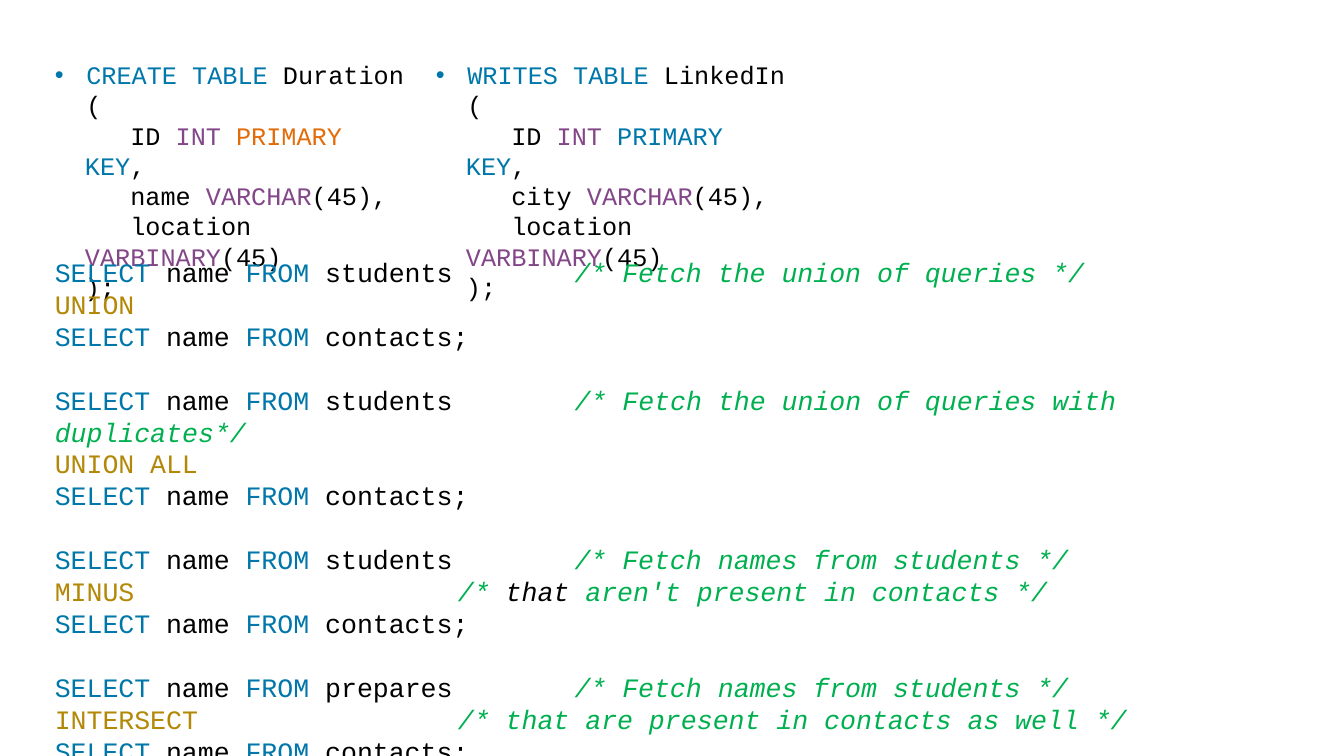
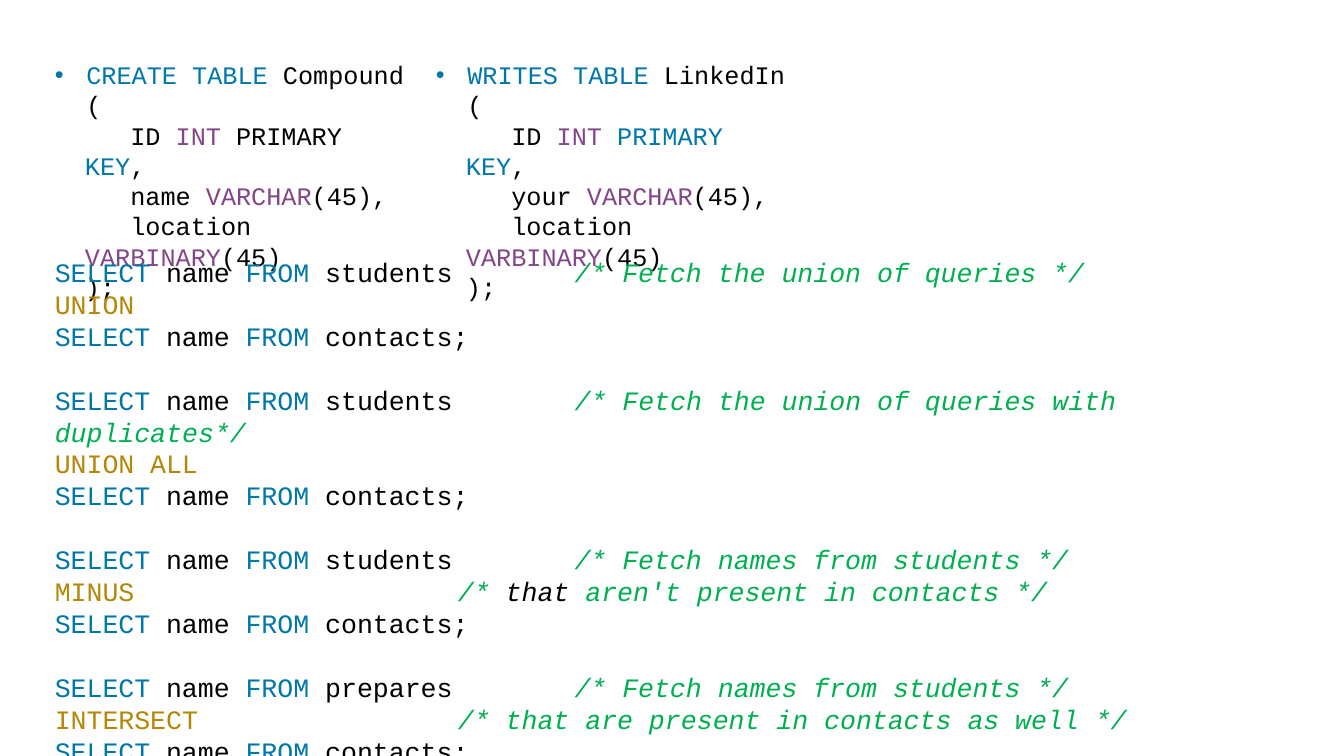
Duration: Duration -> Compound
PRIMARY at (289, 137) colour: orange -> black
city: city -> your
